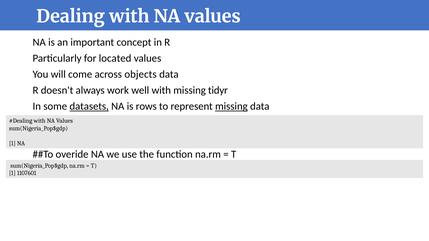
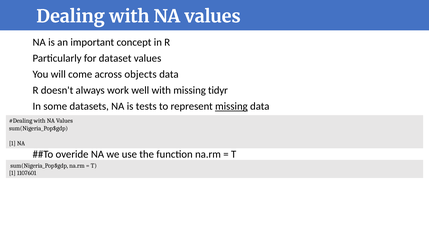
located: located -> dataset
datasets underline: present -> none
rows: rows -> tests
